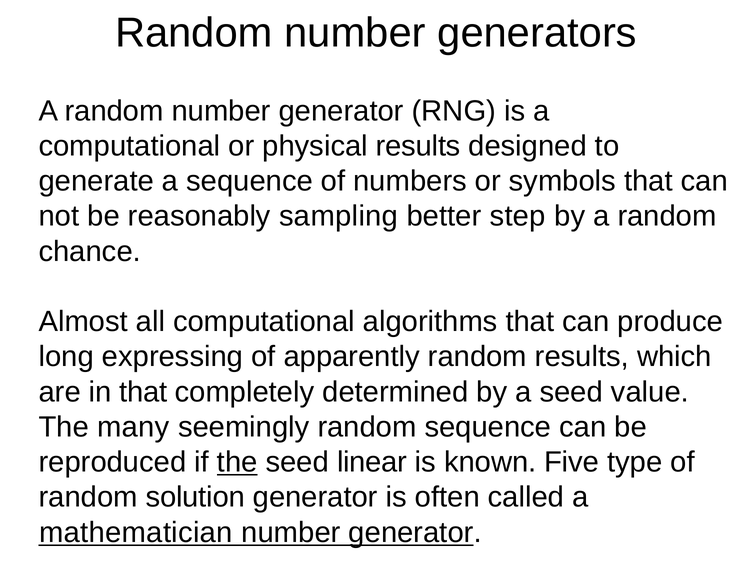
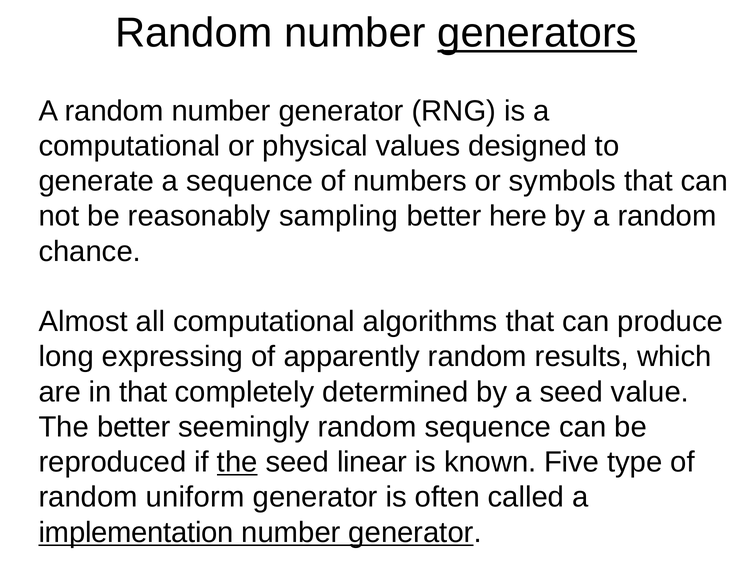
generators underline: none -> present
physical results: results -> values
step: step -> here
The many: many -> better
solution: solution -> uniform
mathematician: mathematician -> implementation
